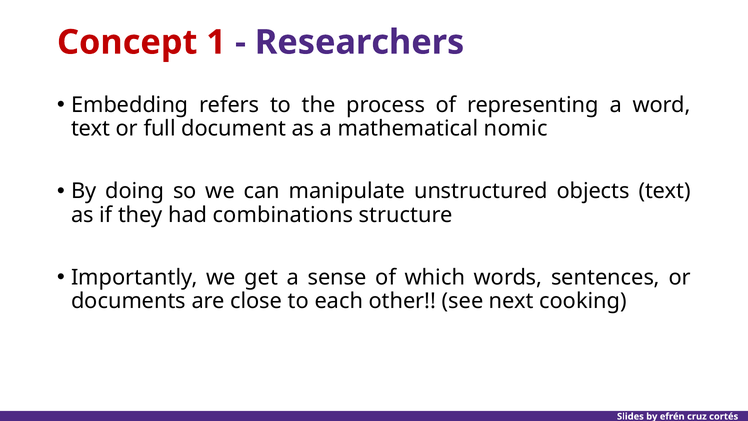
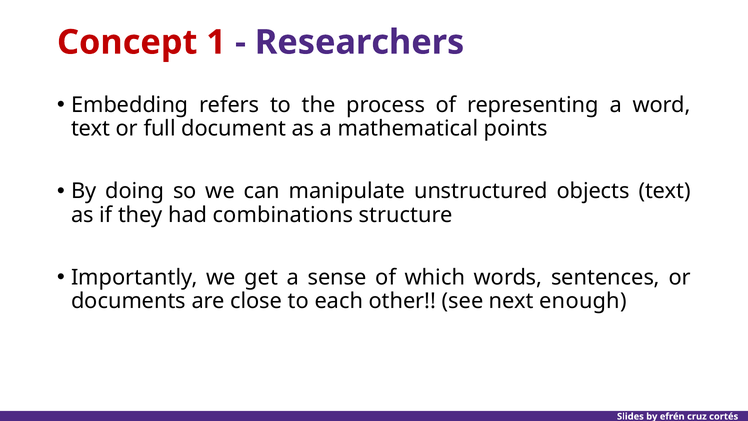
nomic: nomic -> points
cooking: cooking -> enough
